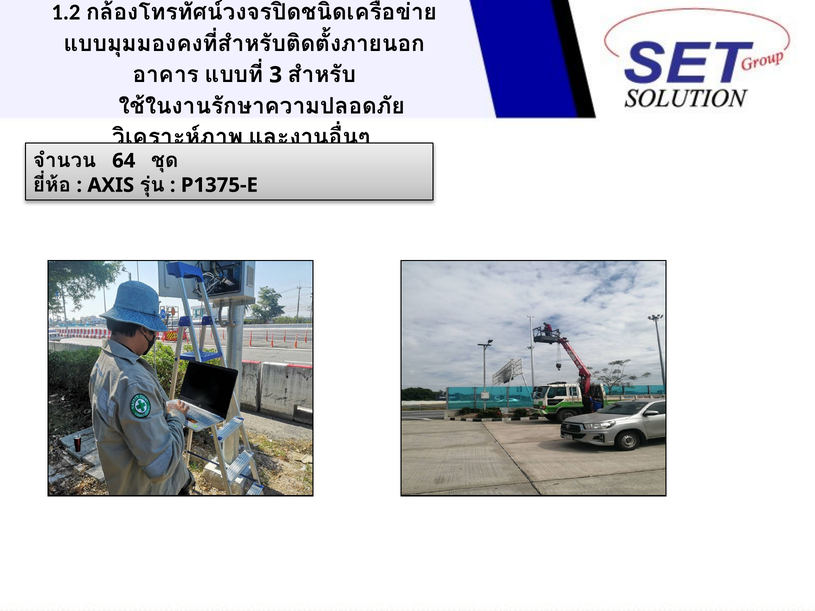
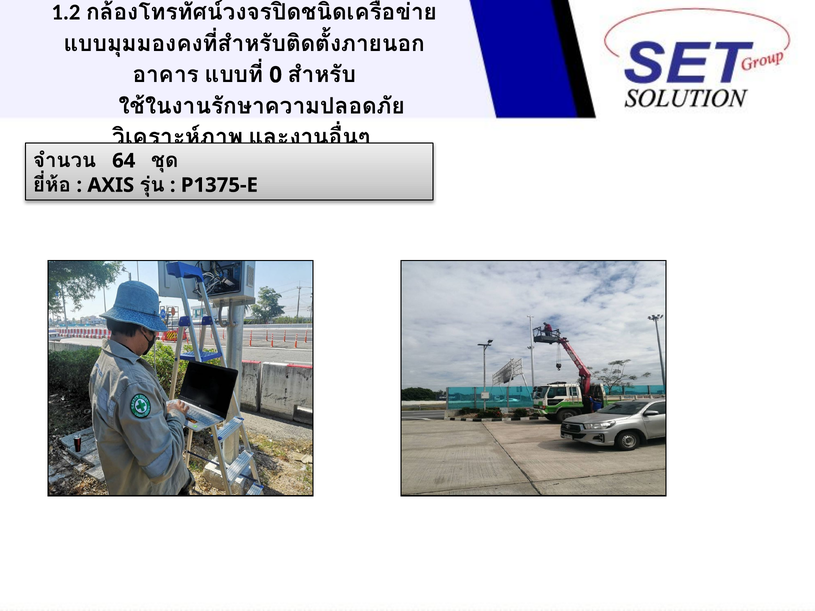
3: 3 -> 0
